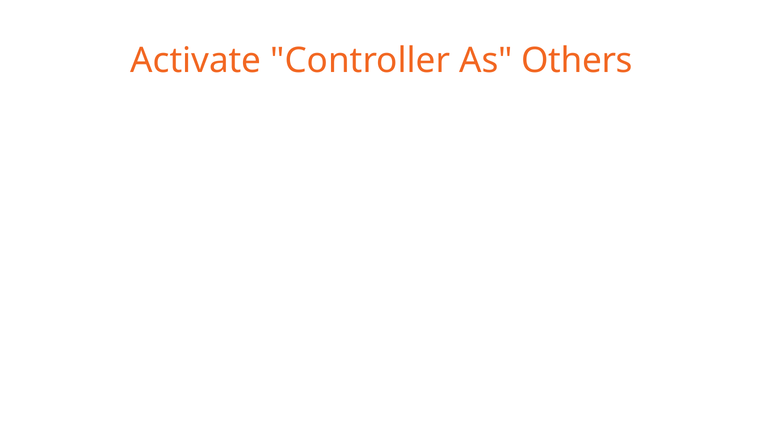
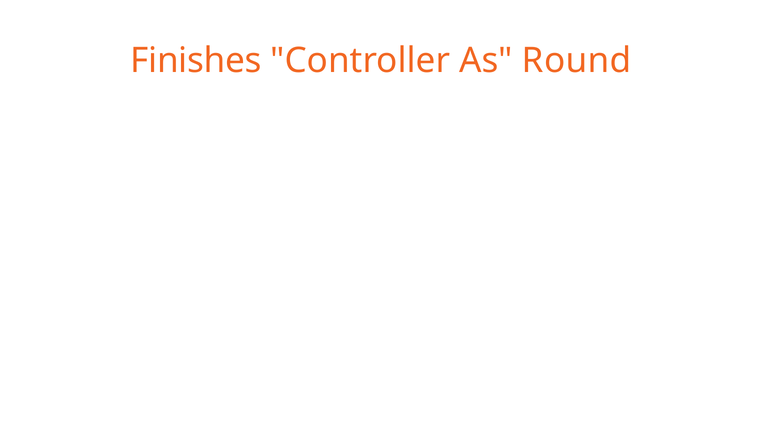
Activate: Activate -> Finishes
Others: Others -> Round
